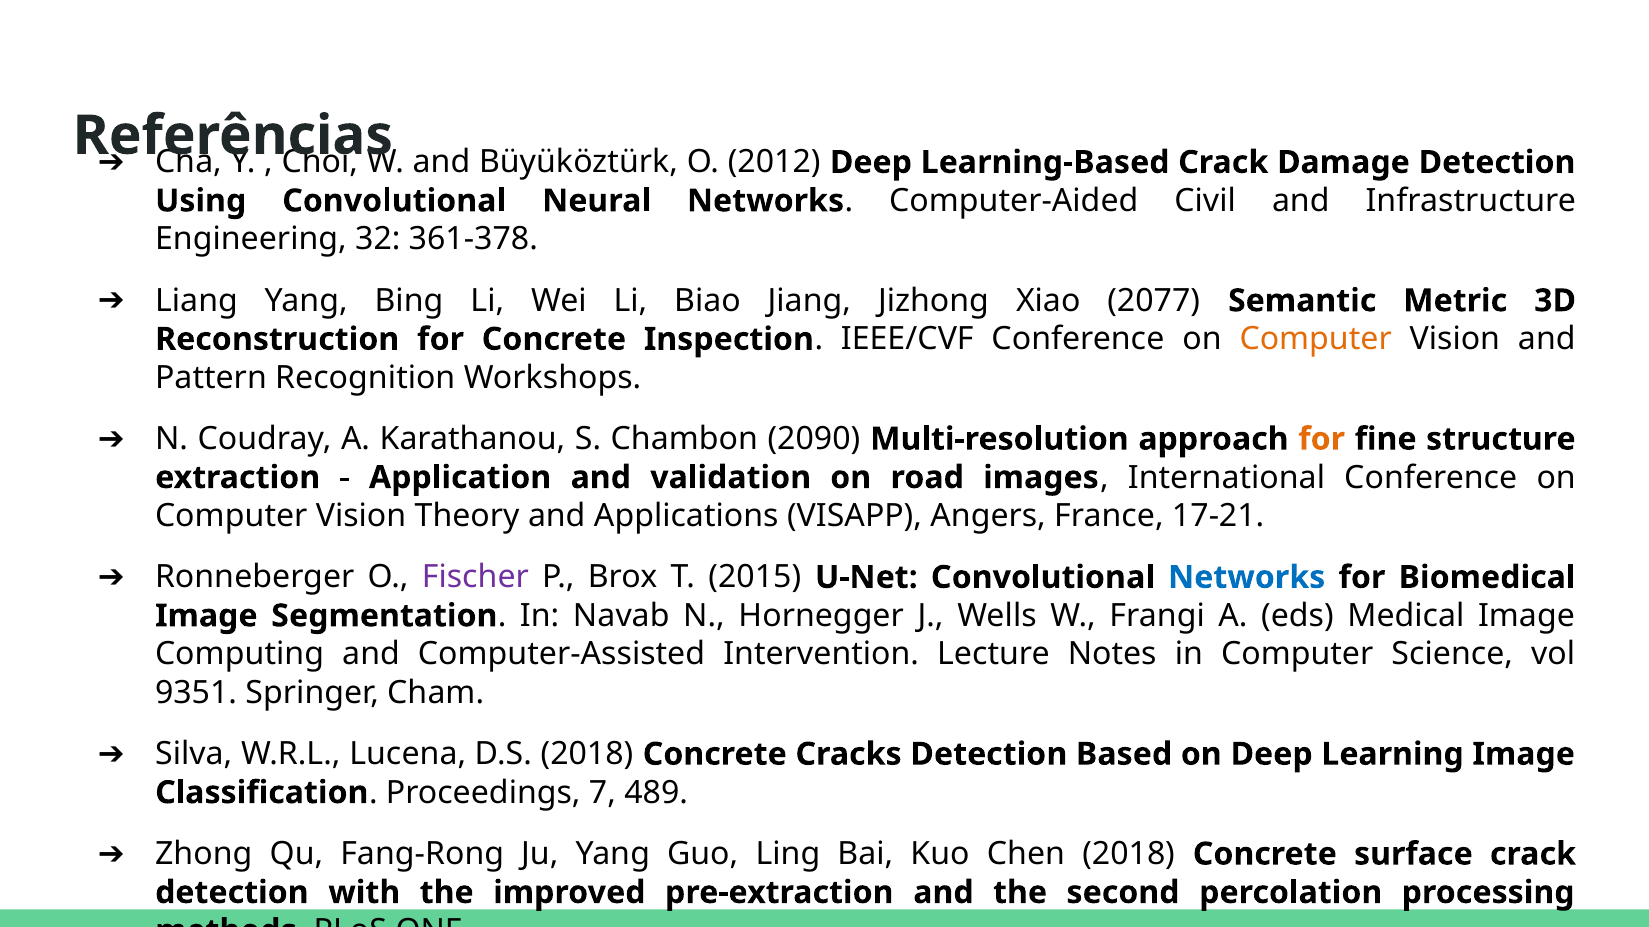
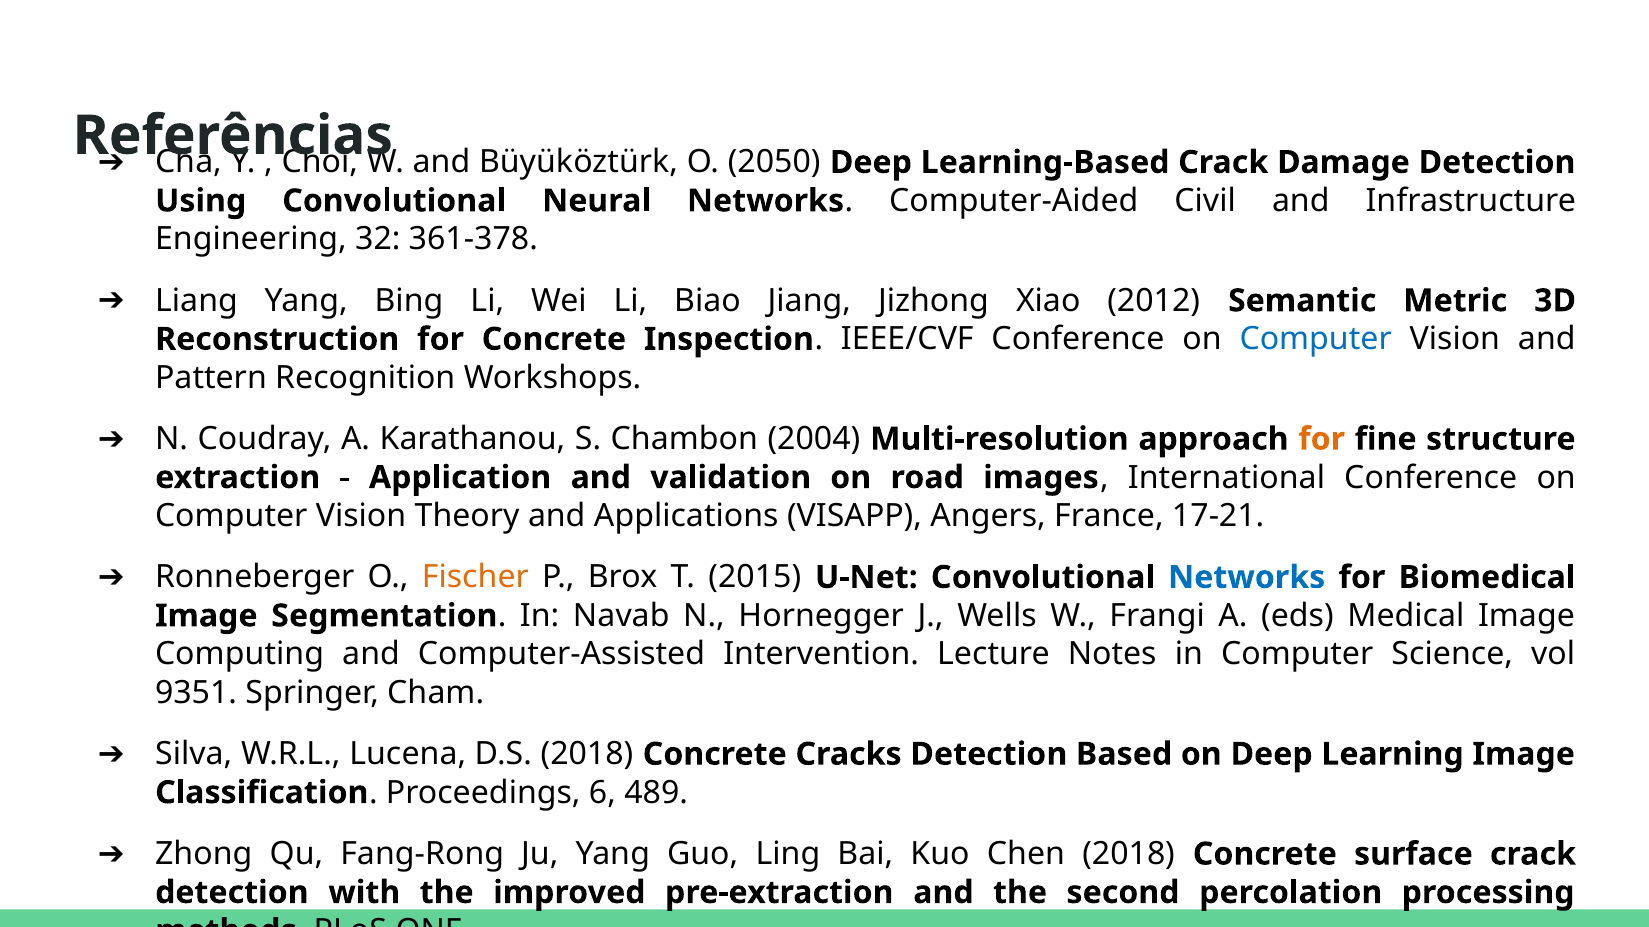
2012: 2012 -> 2050
2077: 2077 -> 2012
Computer at (1316, 339) colour: orange -> blue
2090: 2090 -> 2004
Fischer colour: purple -> orange
7: 7 -> 6
